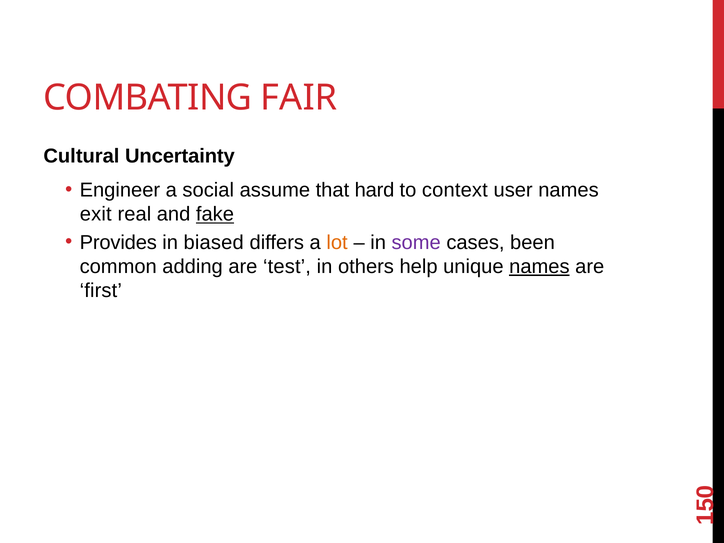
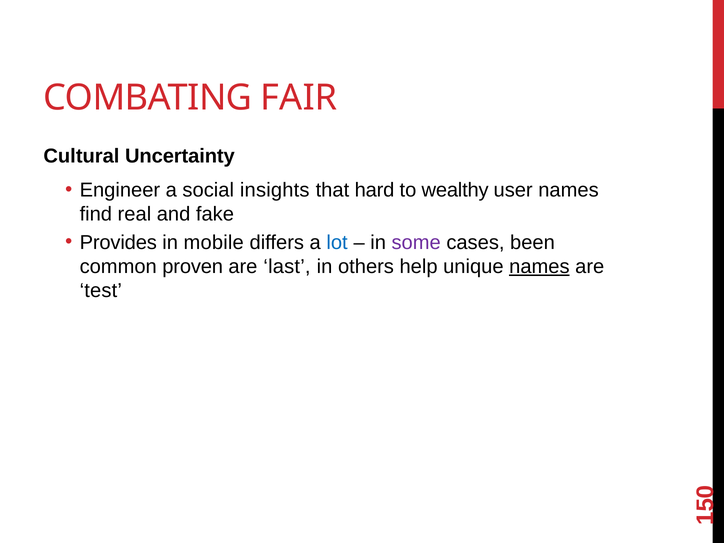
assume: assume -> insights
context: context -> wealthy
exit: exit -> find
fake underline: present -> none
biased: biased -> mobile
lot colour: orange -> blue
adding: adding -> proven
test: test -> last
first: first -> test
